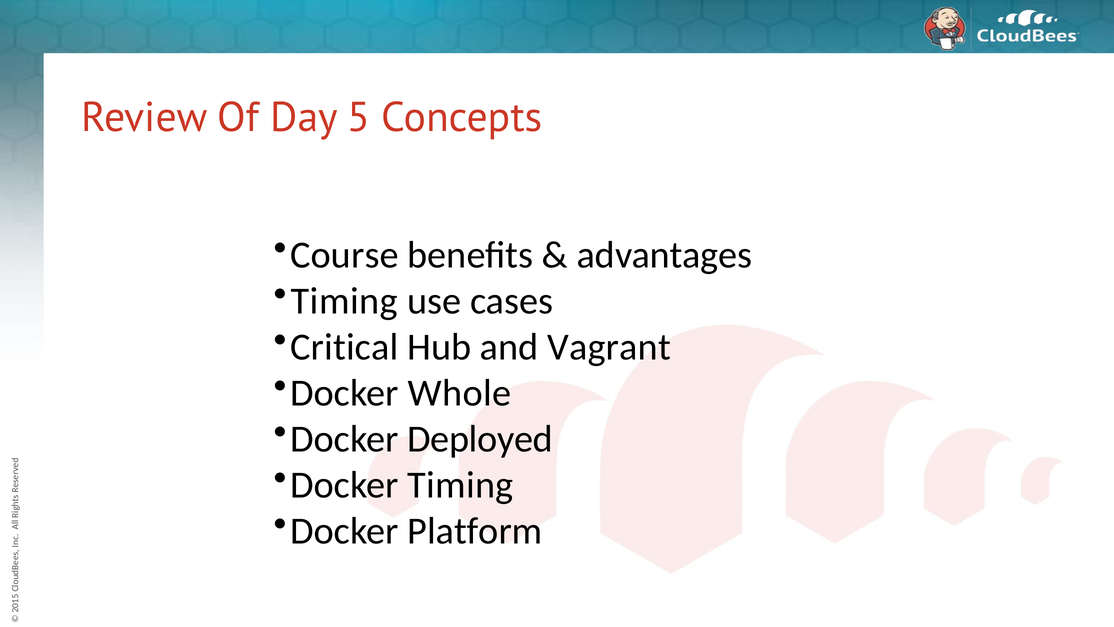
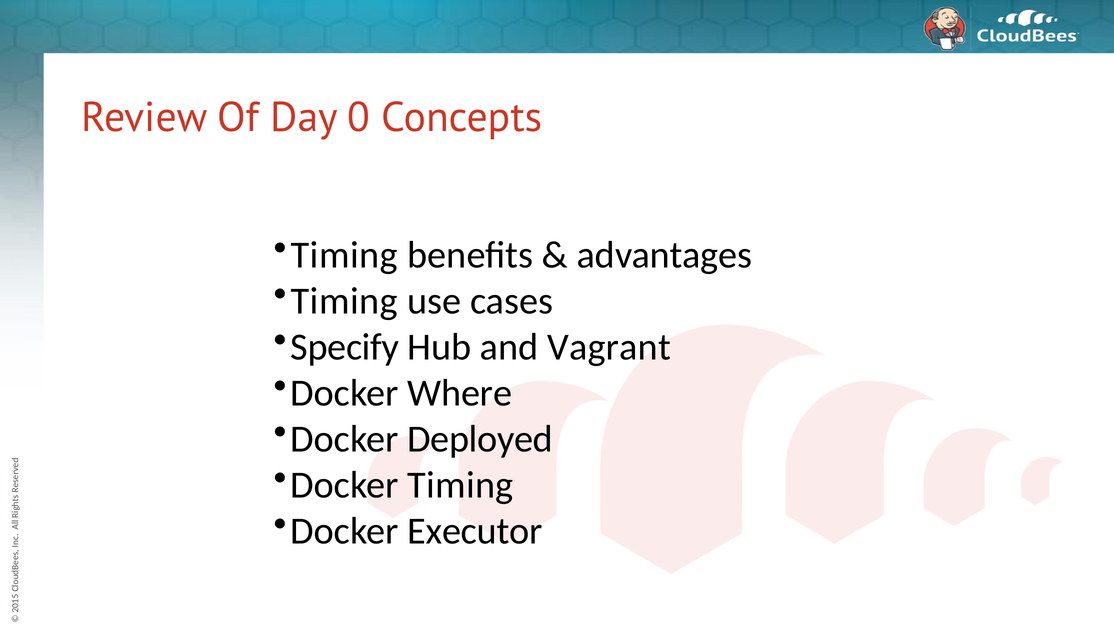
Day 5: 5 -> 0
Course at (344, 255): Course -> Timing
Critical: Critical -> Specify
Whole: Whole -> Where
Platform: Platform -> Executor
